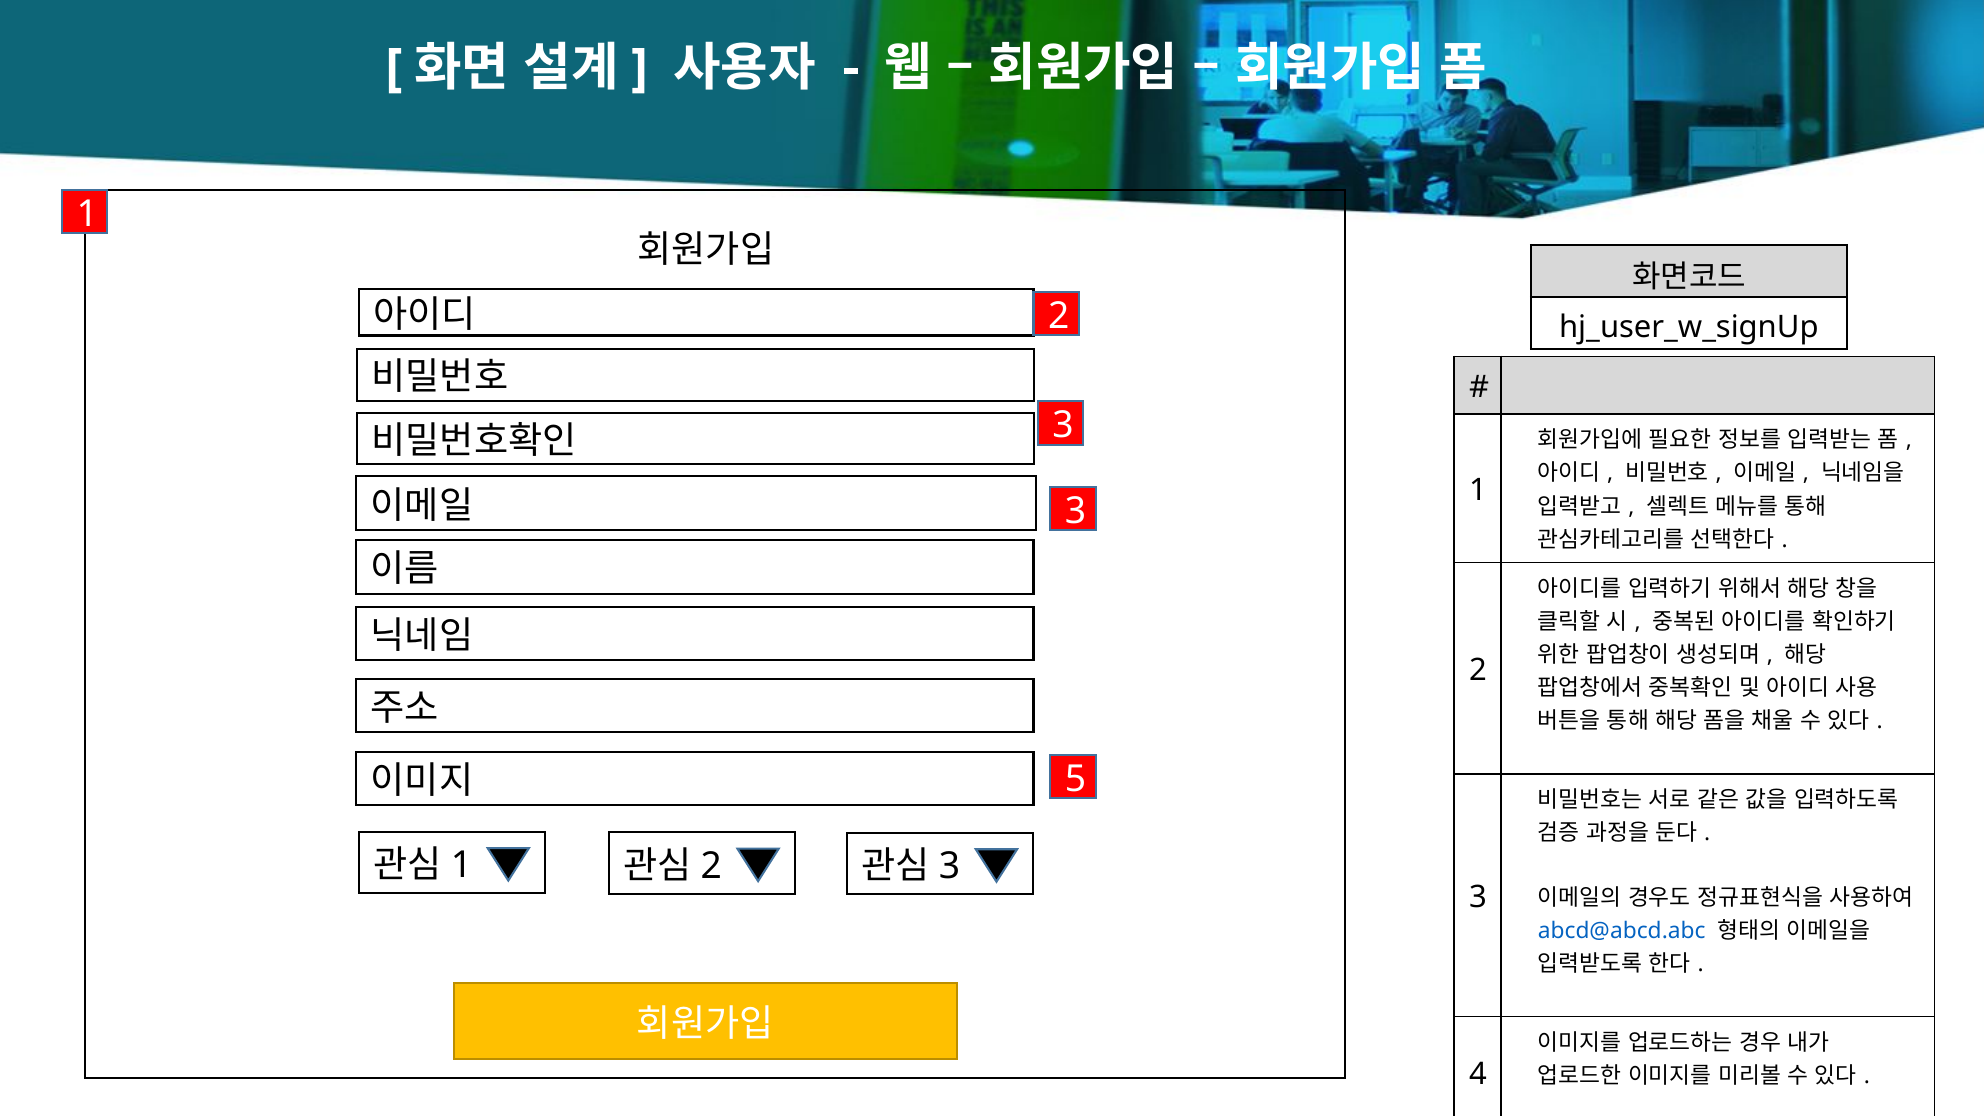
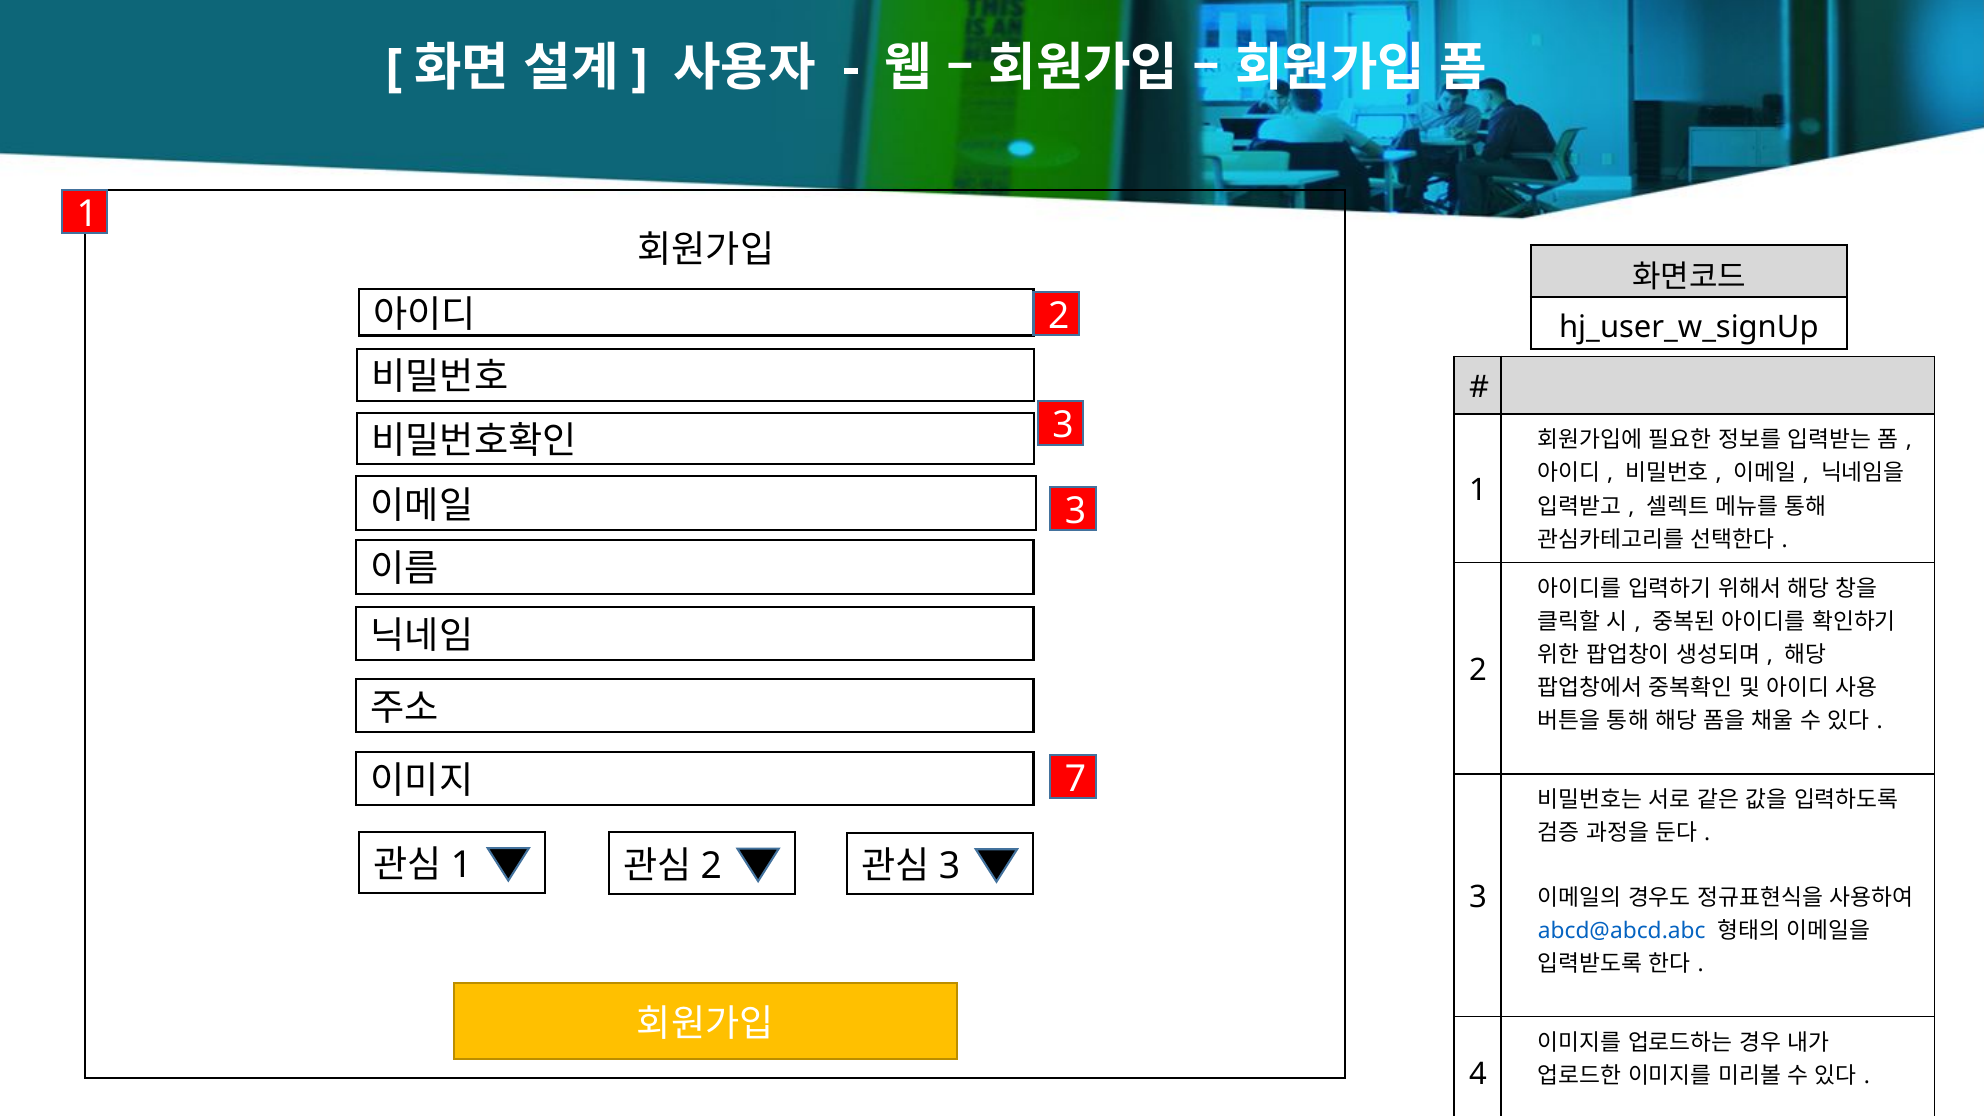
5: 5 -> 7
